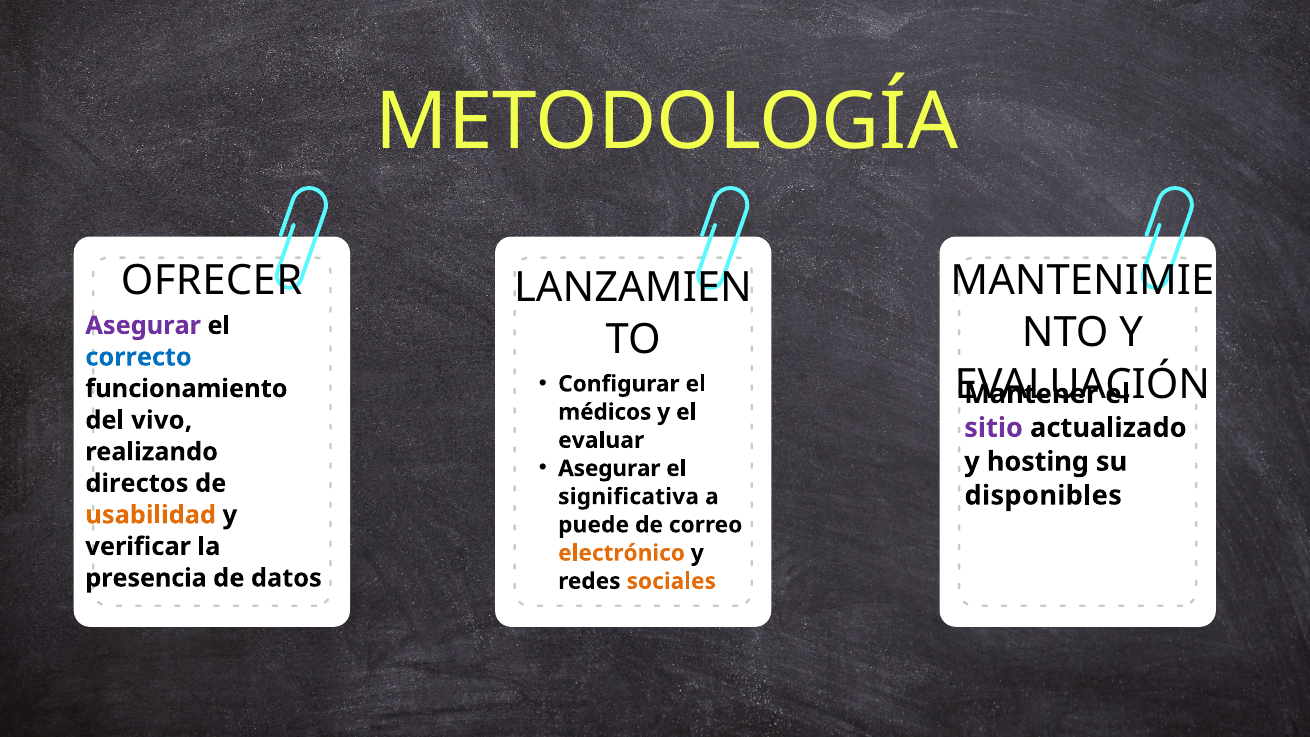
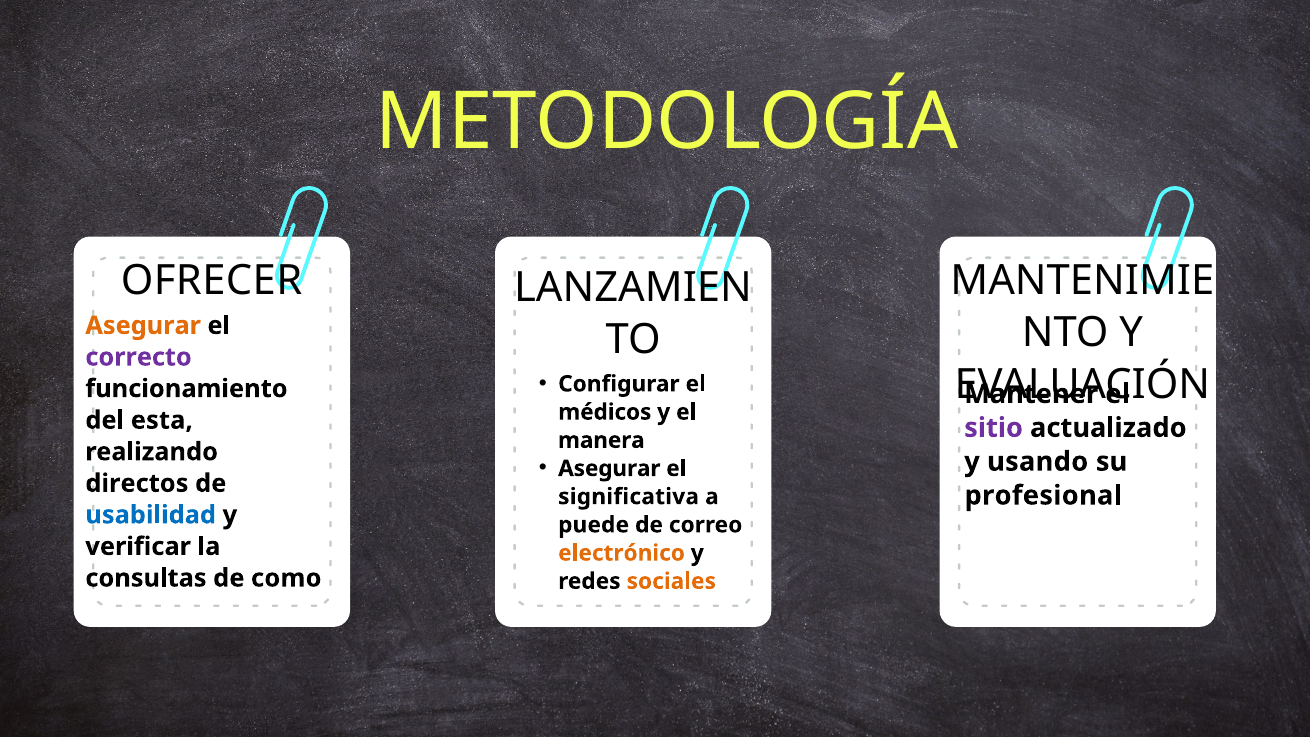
Asegurar at (143, 326) colour: purple -> orange
correcto colour: blue -> purple
vivo: vivo -> esta
evaluar: evaluar -> manera
hosting: hosting -> usando
disponibles: disponibles -> profesional
usabilidad colour: orange -> blue
presencia: presencia -> consultas
datos: datos -> como
